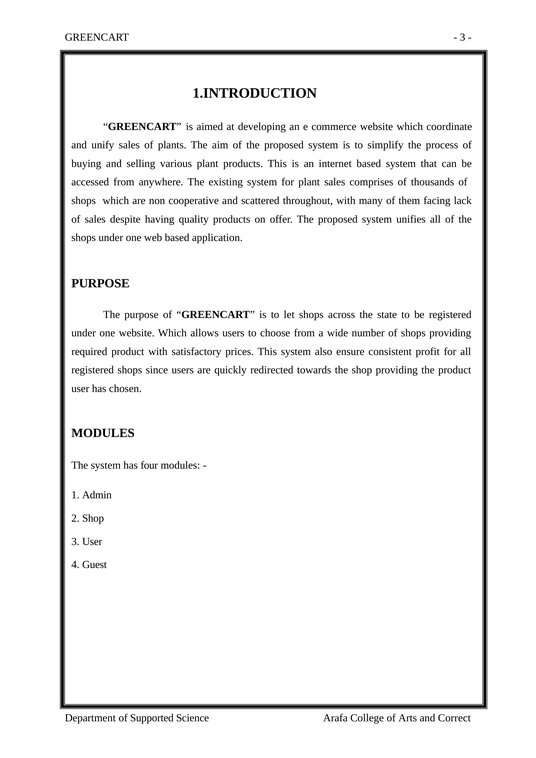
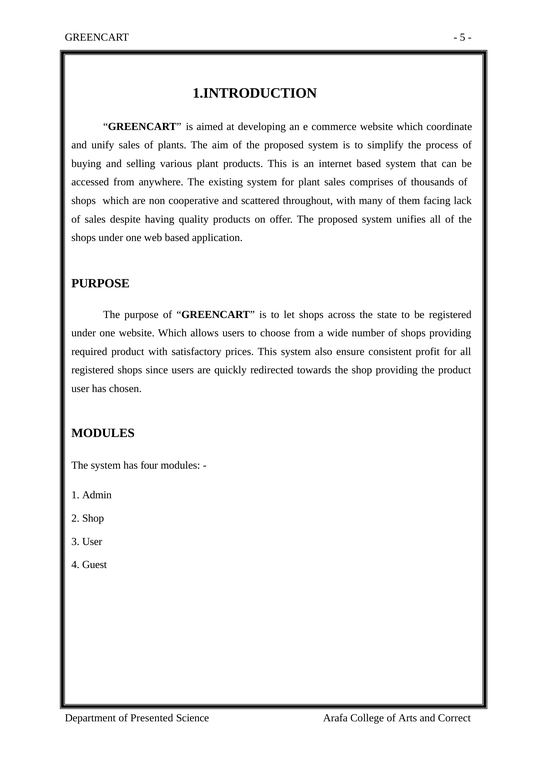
3: 3 -> 5
Supported: Supported -> Presented
